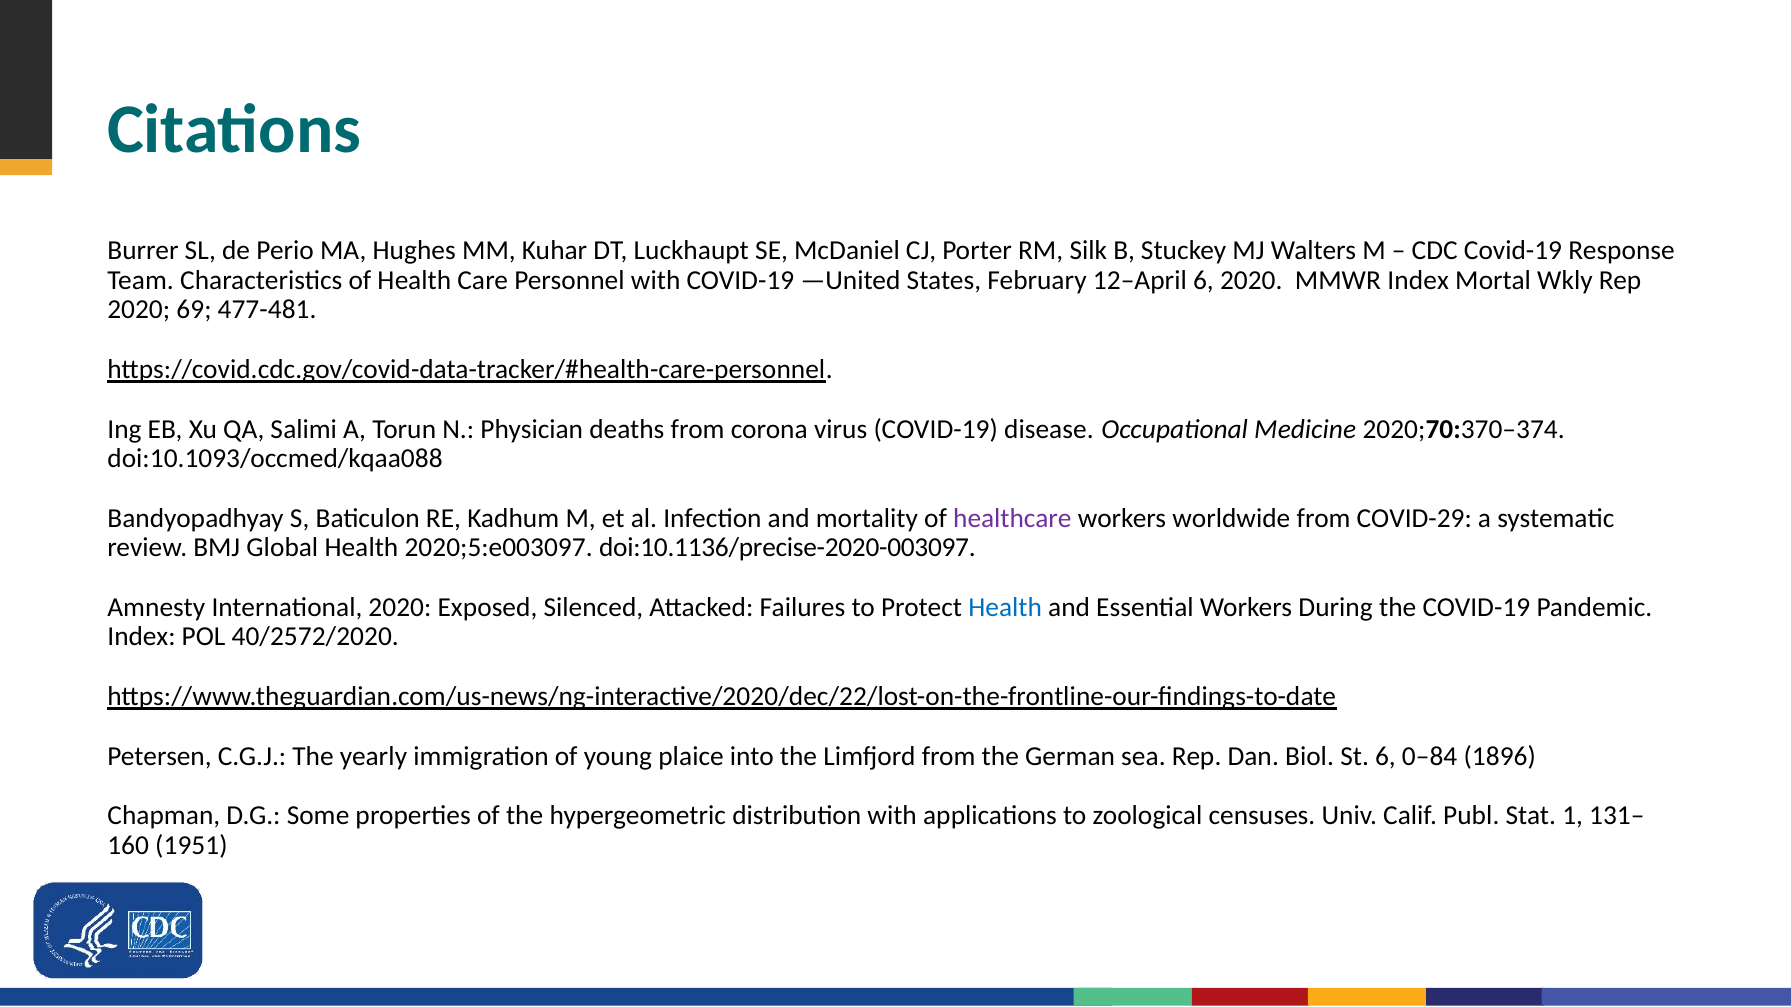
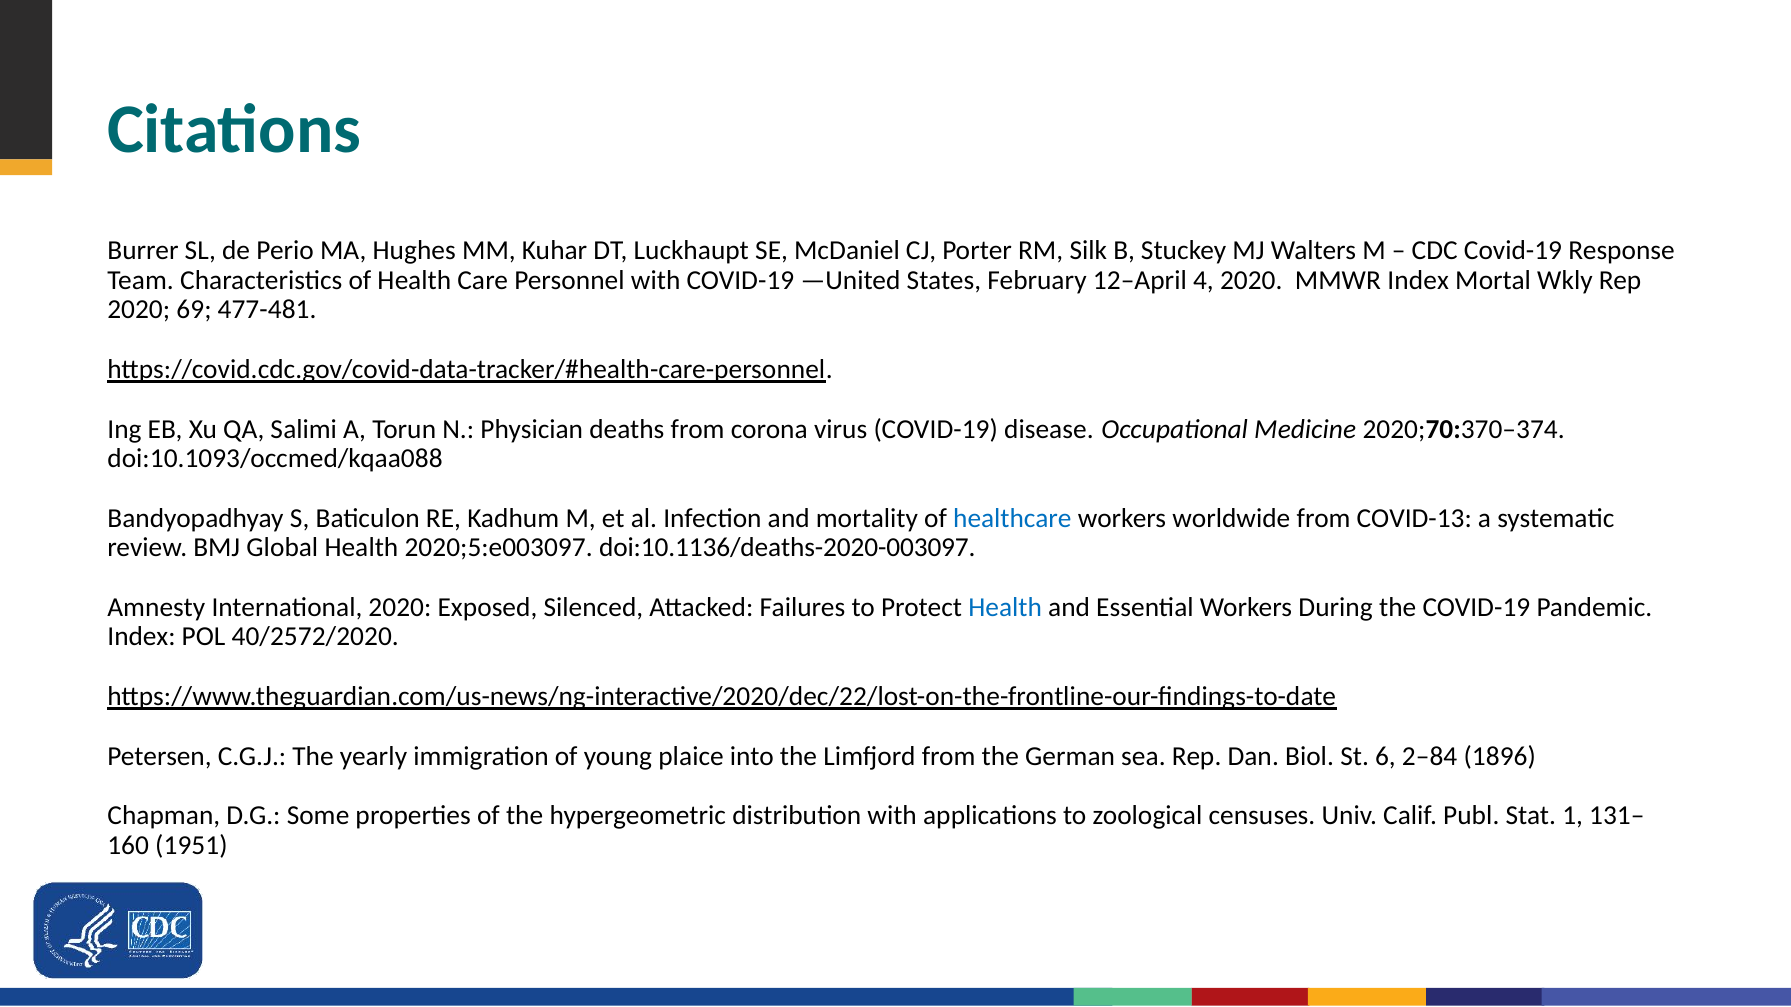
12–April 6: 6 -> 4
healthcare colour: purple -> blue
COVID-29: COVID-29 -> COVID-13
doi:10.1136/precise-2020-003097: doi:10.1136/precise-2020-003097 -> doi:10.1136/deaths-2020-003097
0–84: 0–84 -> 2–84
